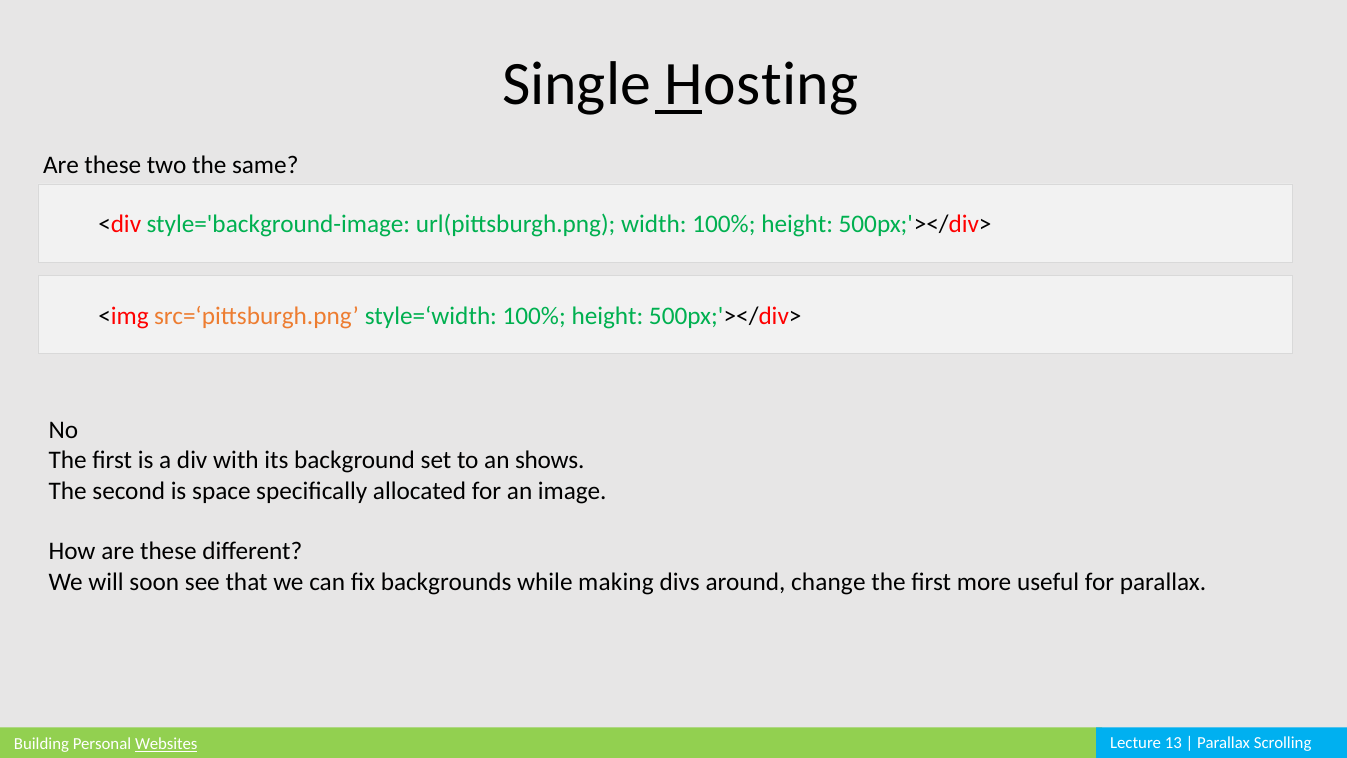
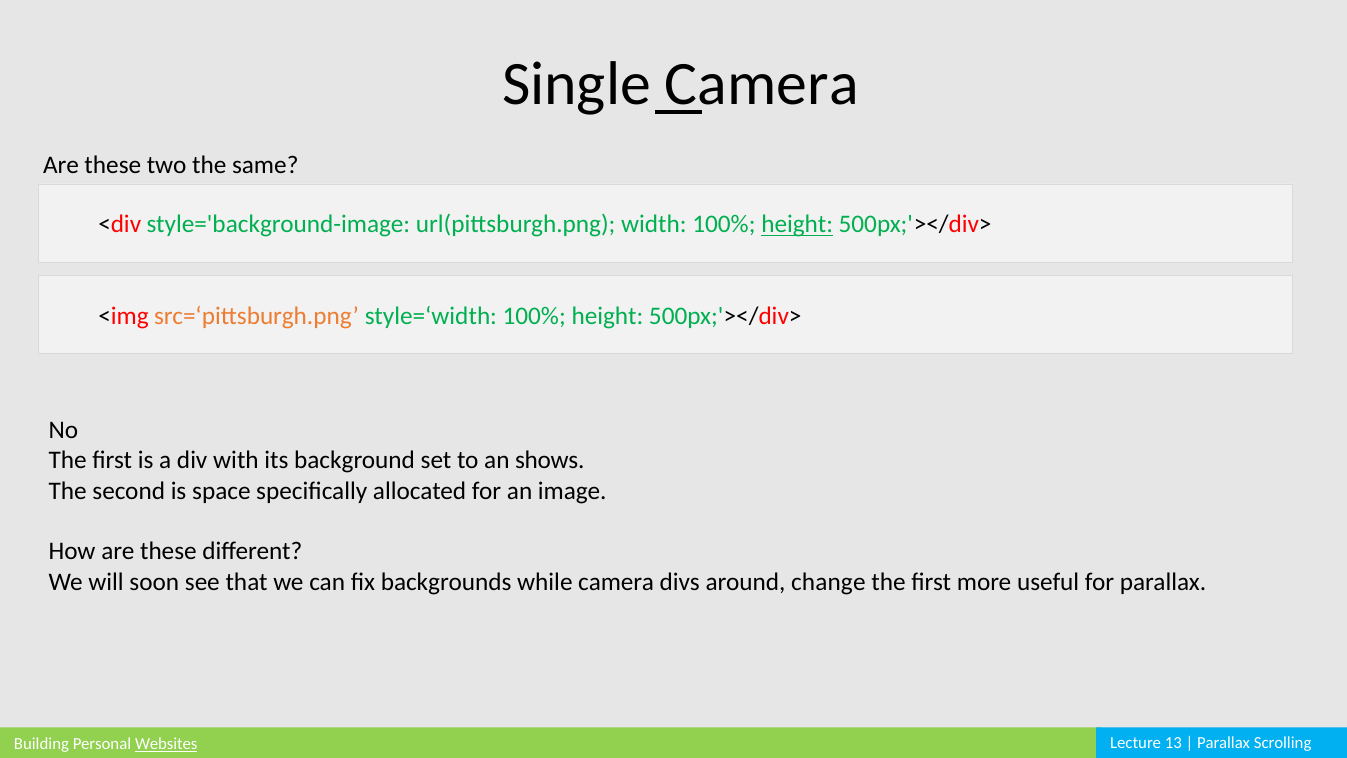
Single Hosting: Hosting -> Camera
height at (797, 225) underline: none -> present
while making: making -> camera
